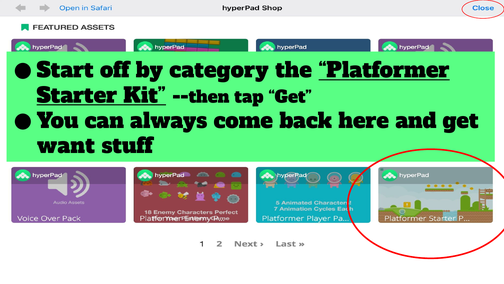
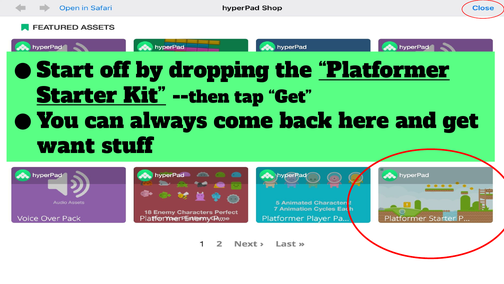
category: category -> dropping
